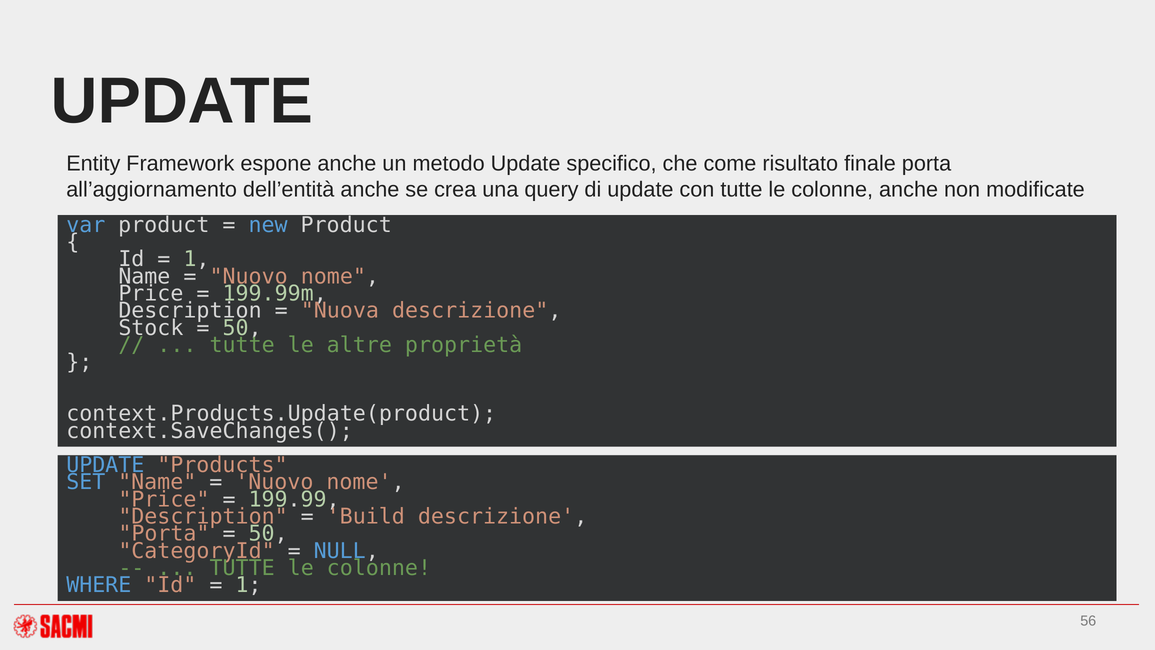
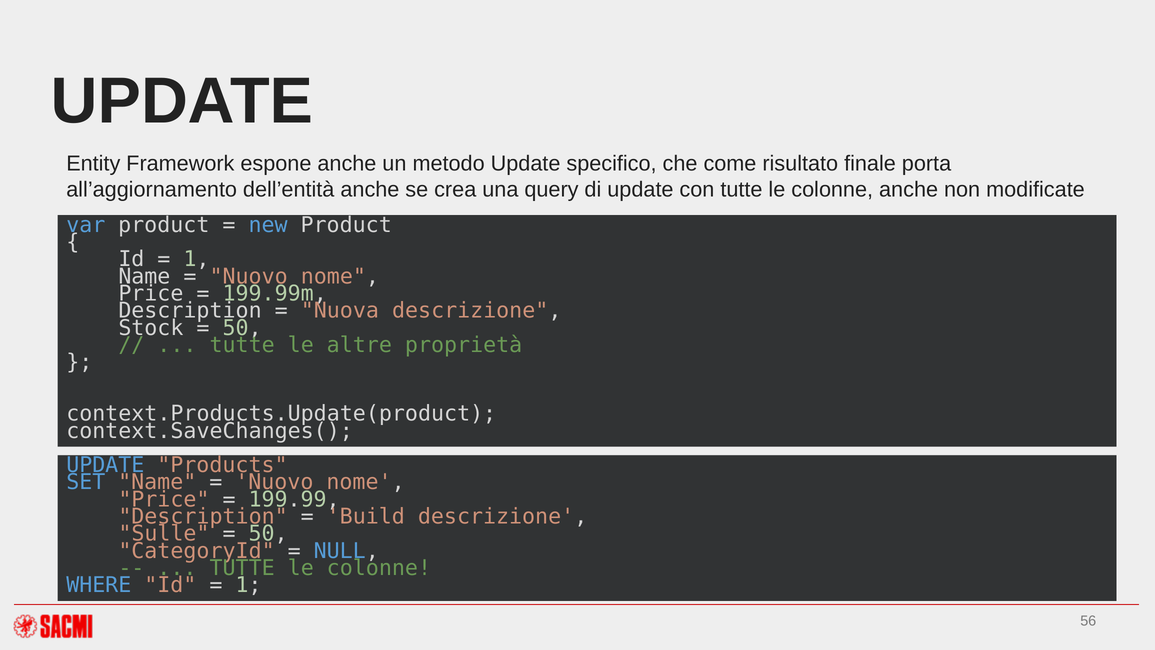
Porta at (164, 534): Porta -> Sulle
